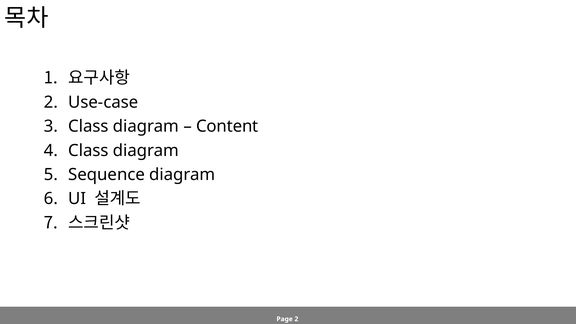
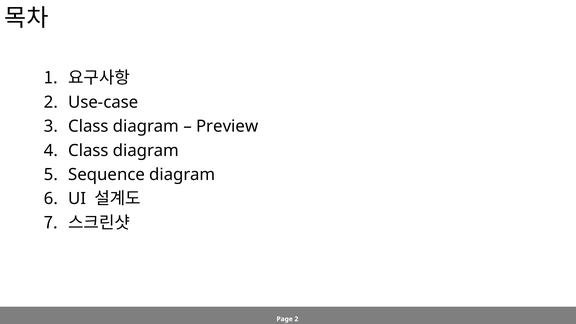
Content: Content -> Preview
